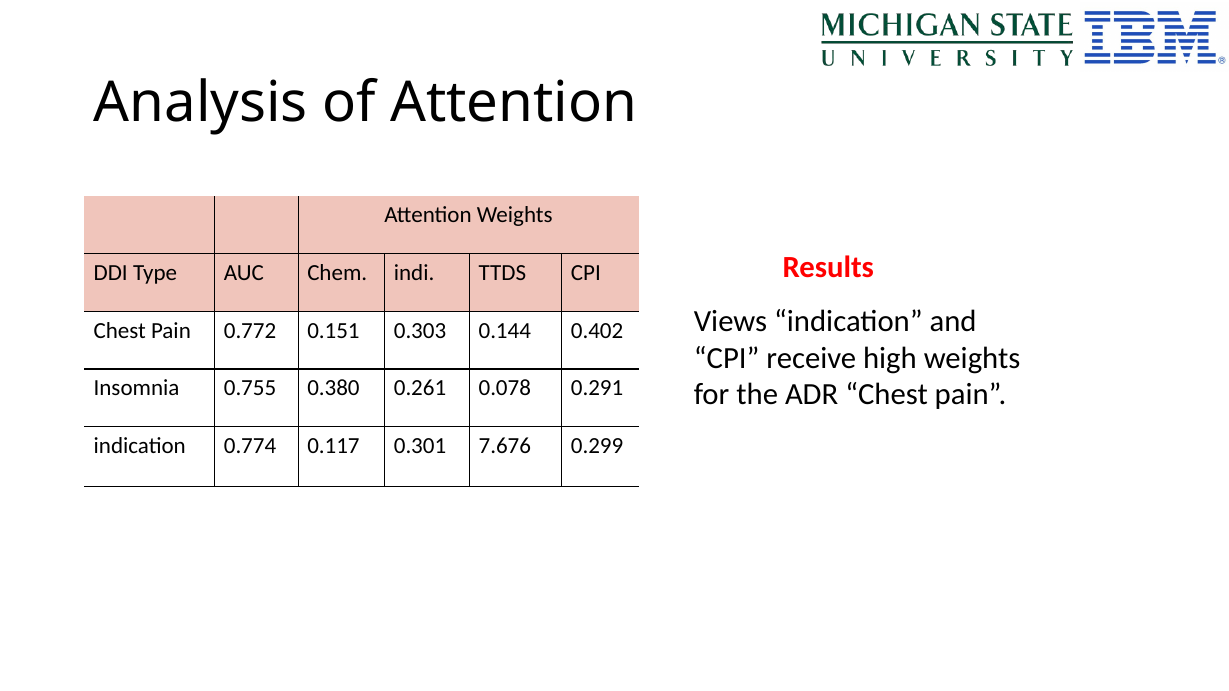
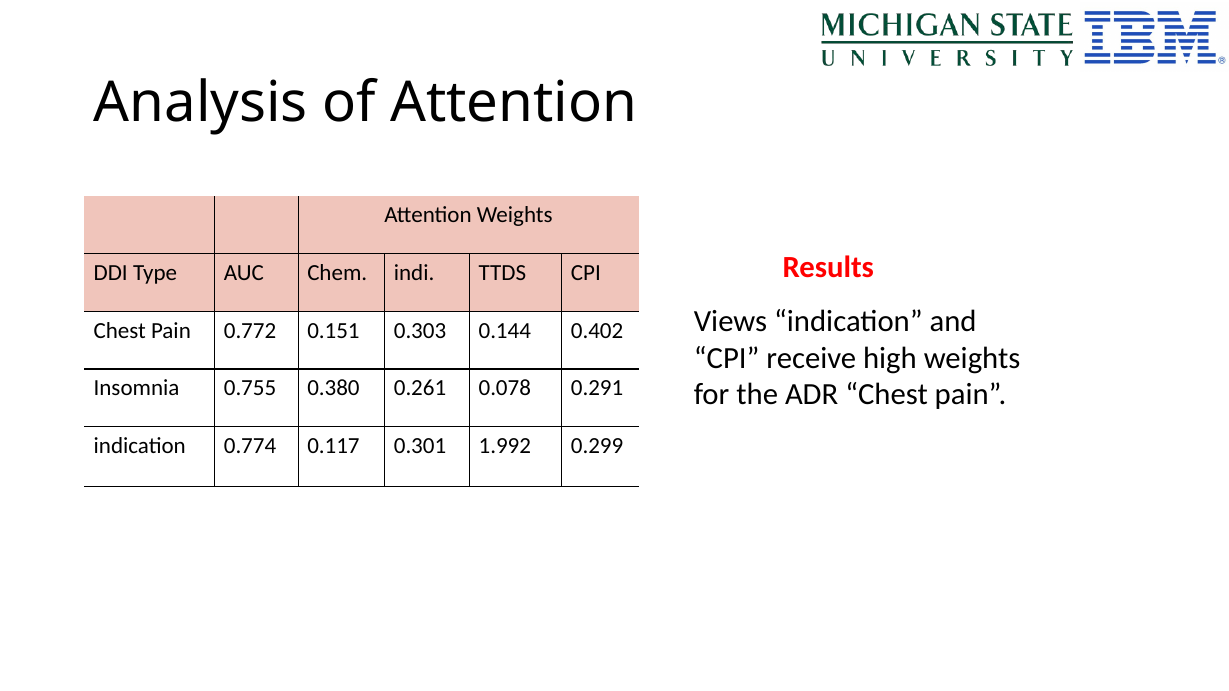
7.676: 7.676 -> 1.992
